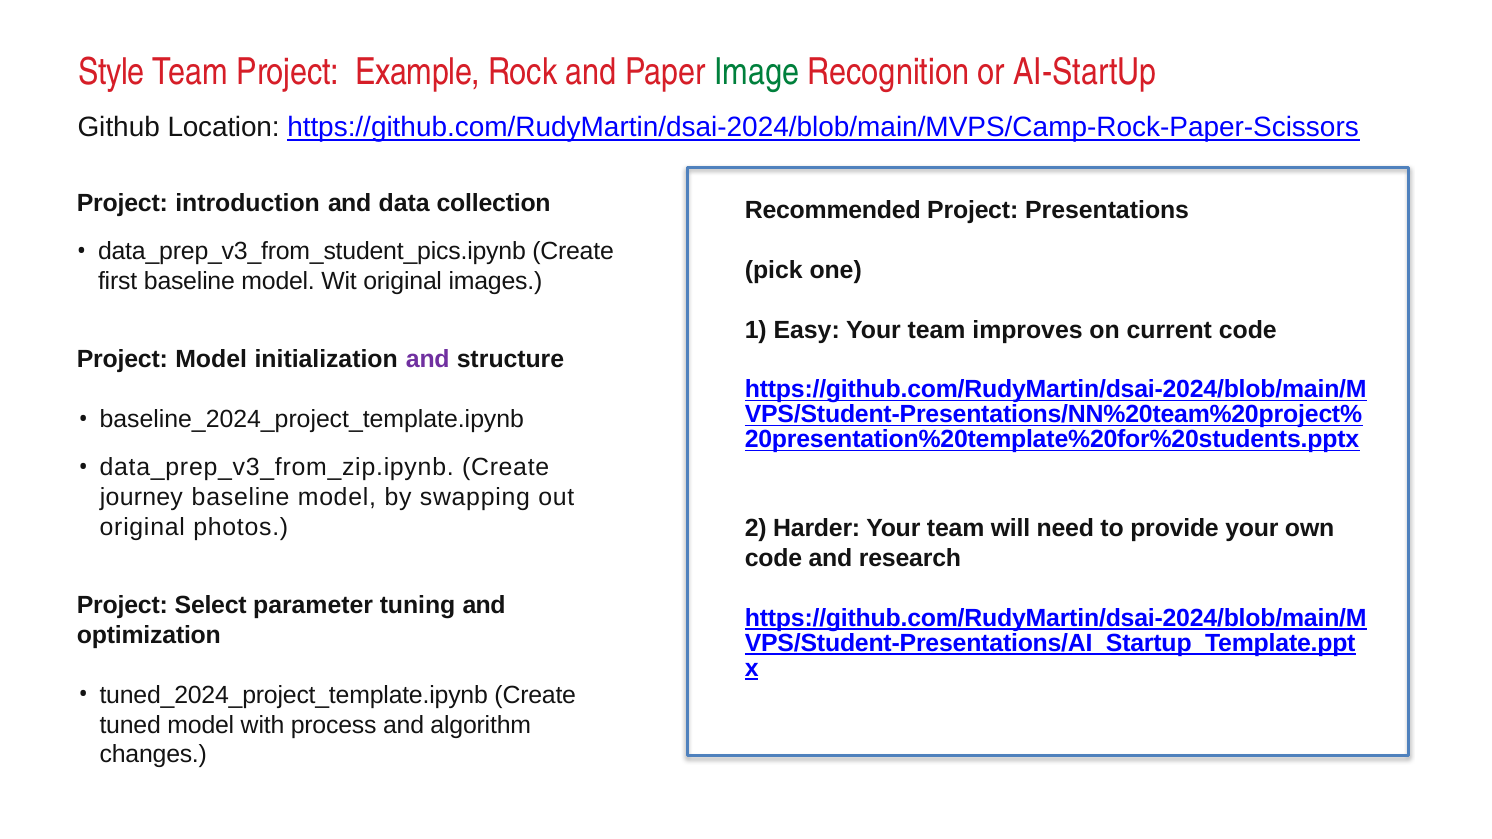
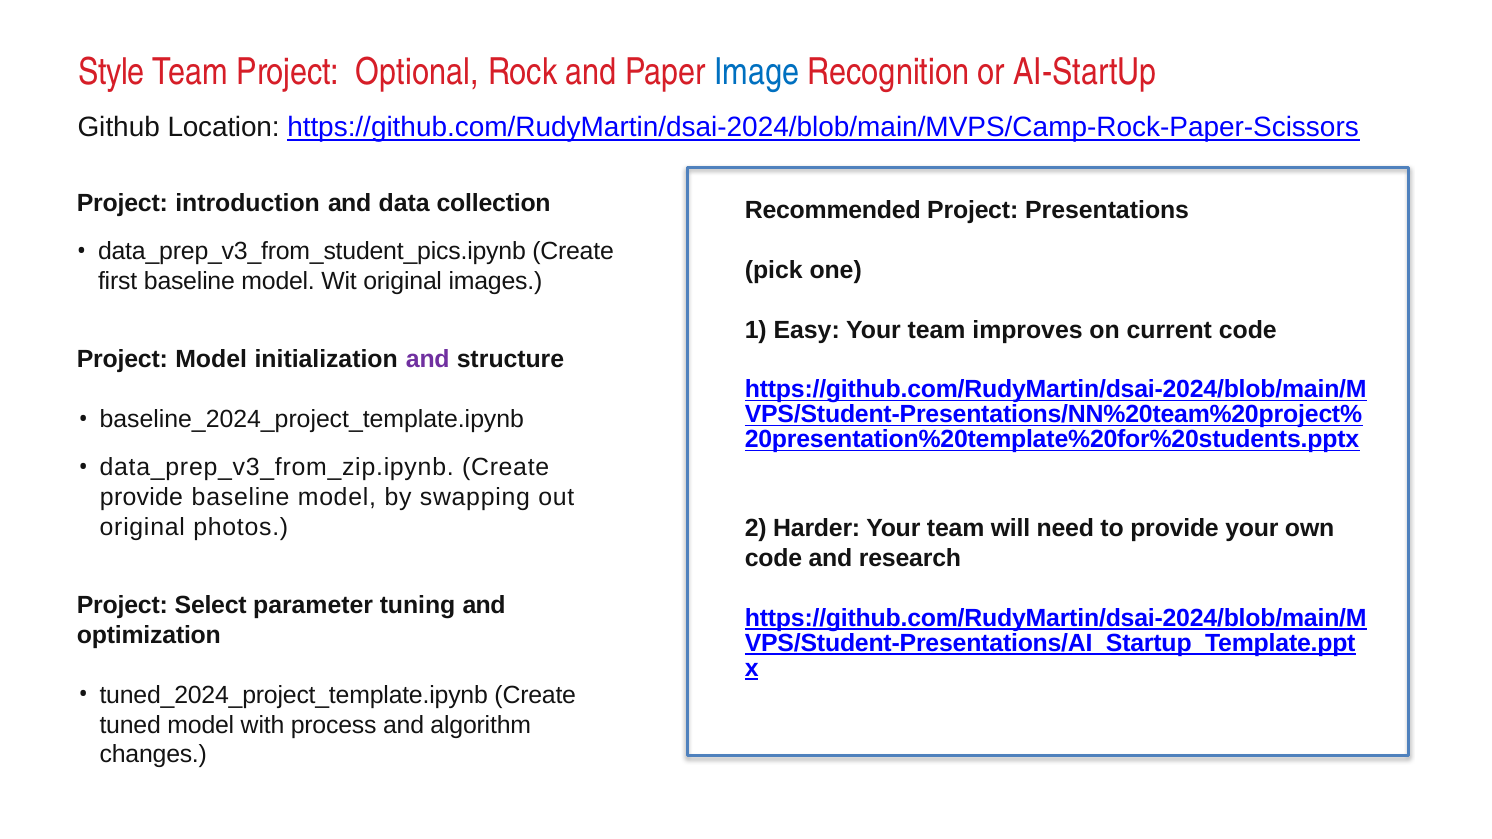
Example: Example -> Optional
Image colour: green -> blue
journey at (141, 498): journey -> provide
